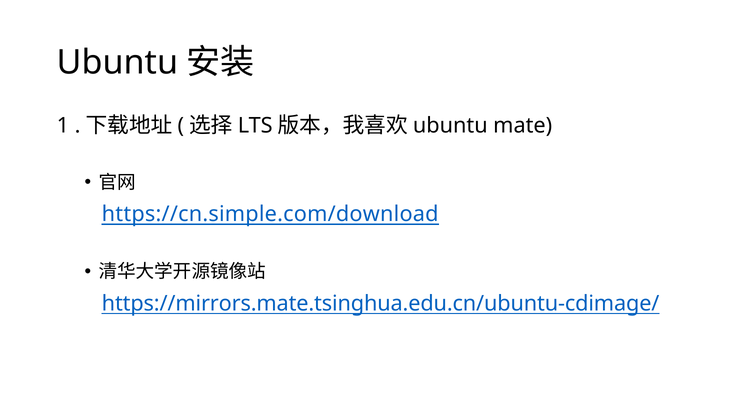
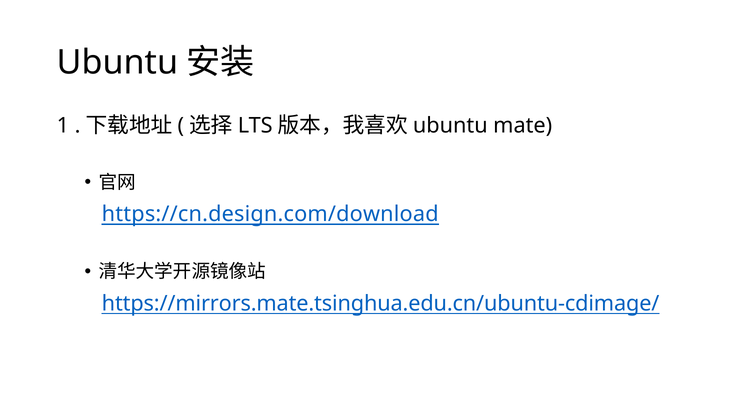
https://cn.simple.com/download: https://cn.simple.com/download -> https://cn.design.com/download
